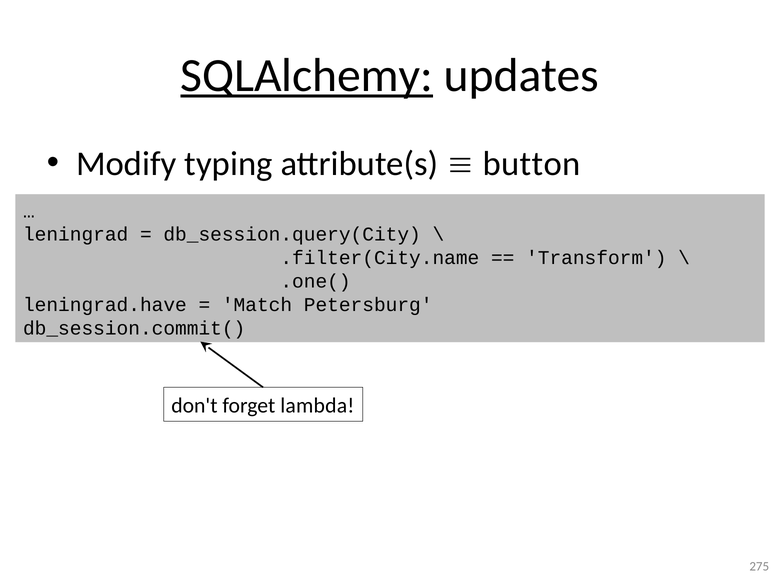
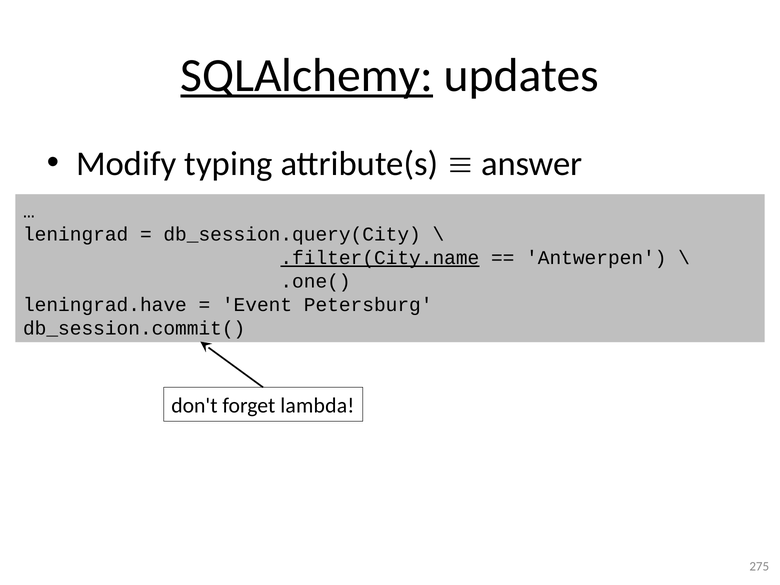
button: button -> answer
.filter(City.name underline: none -> present
Transform: Transform -> Antwerpen
Match: Match -> Event
